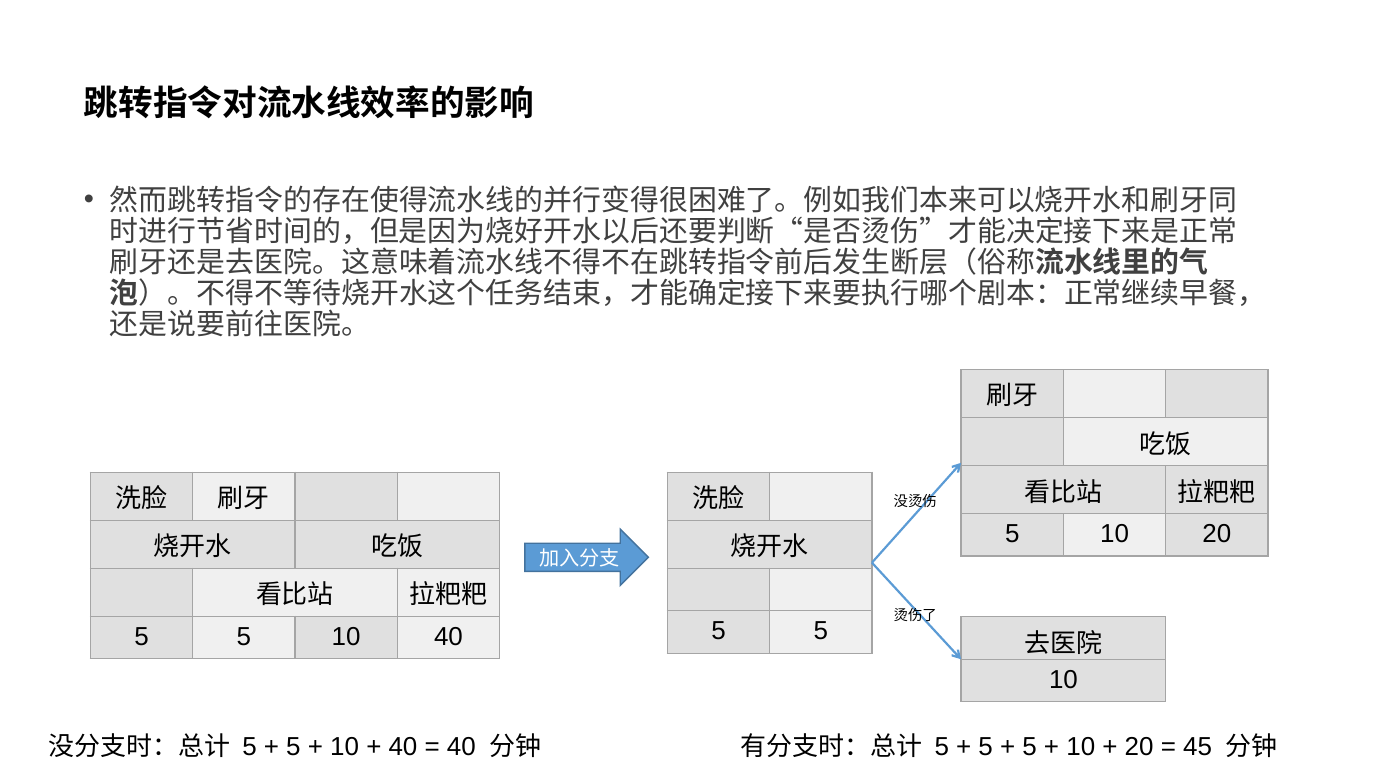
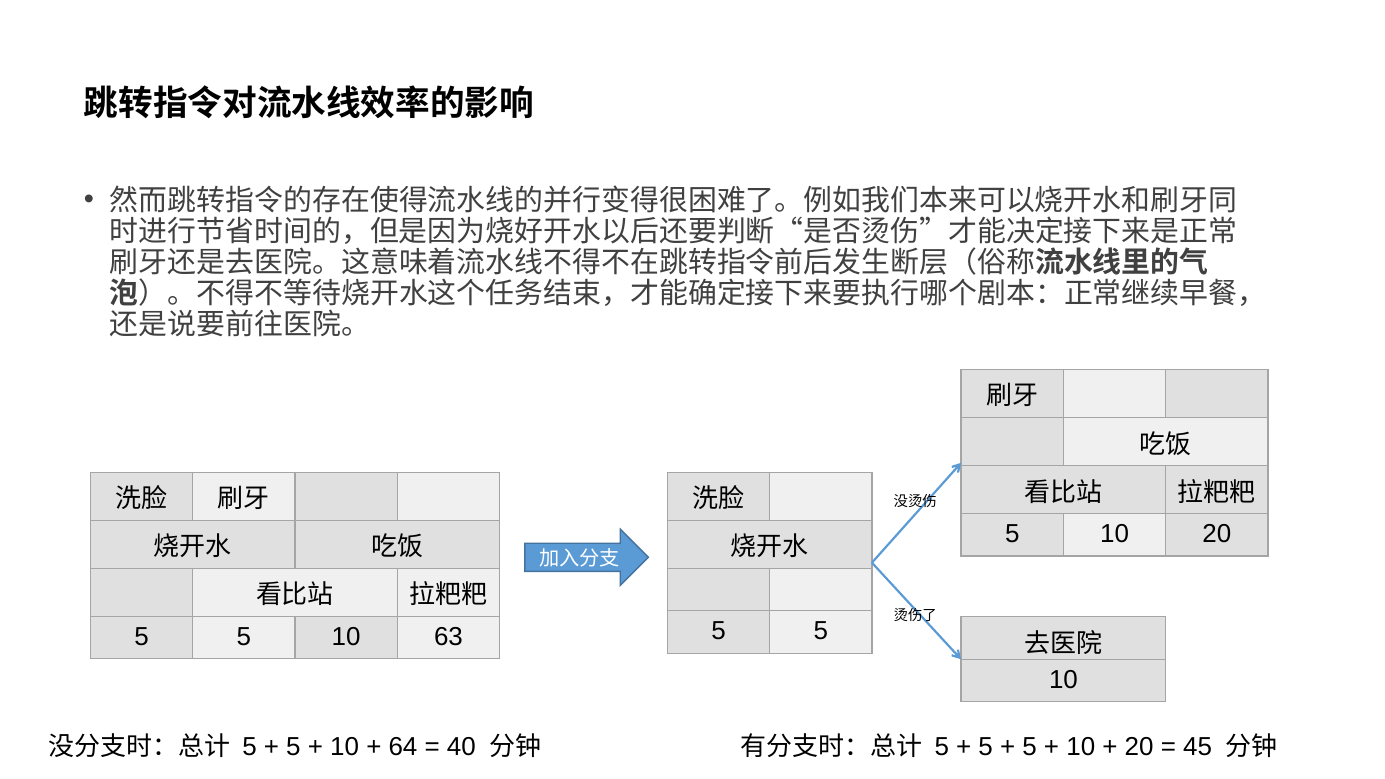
10 40: 40 -> 63
40 at (403, 747): 40 -> 64
